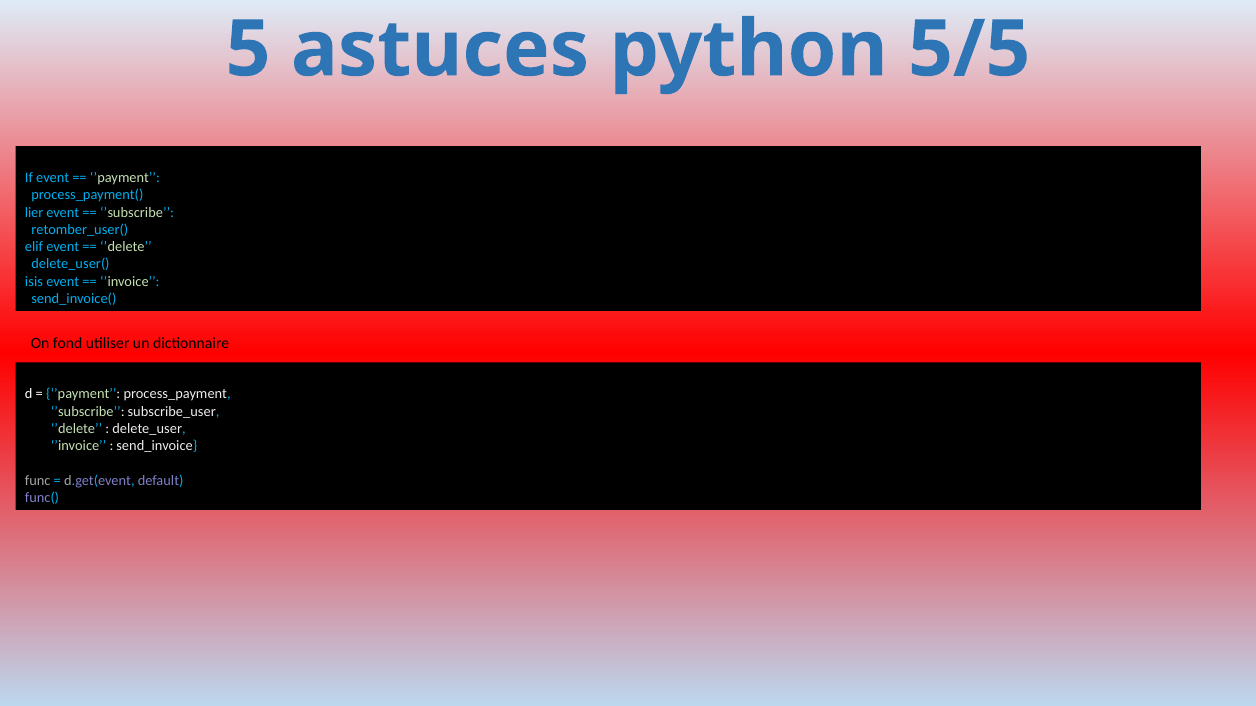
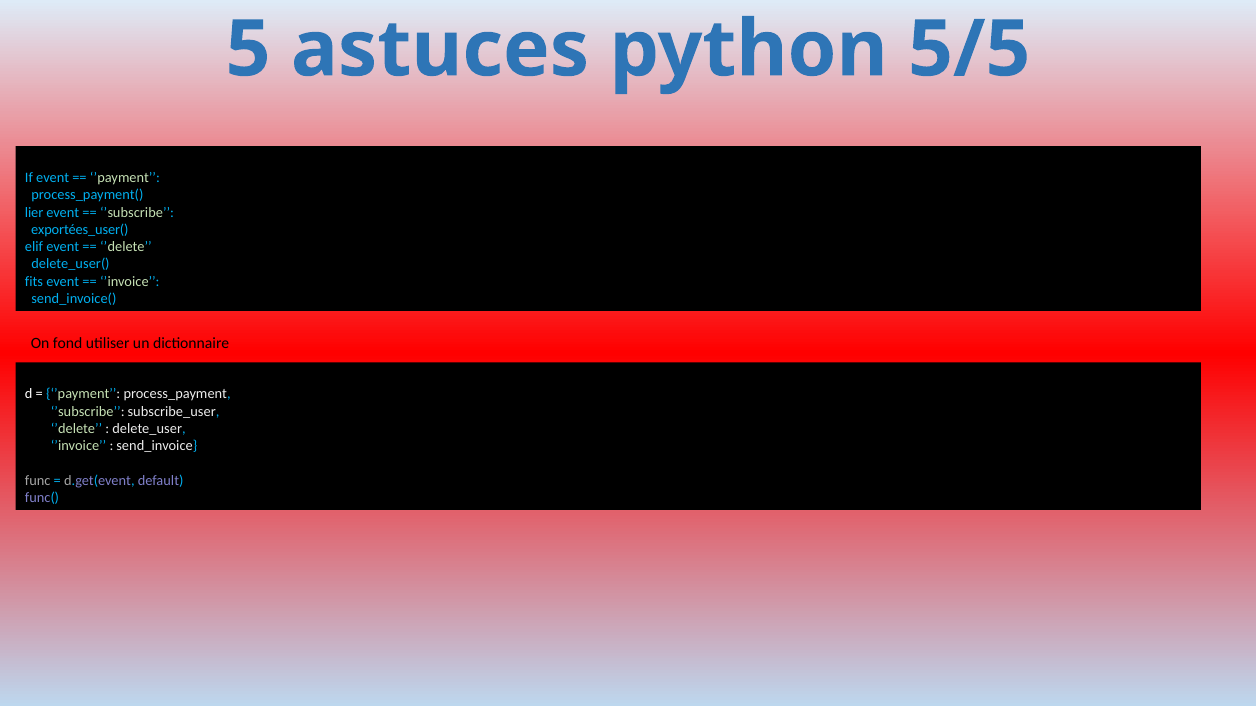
retomber_user(: retomber_user( -> exportées_user(
isis: isis -> fits
